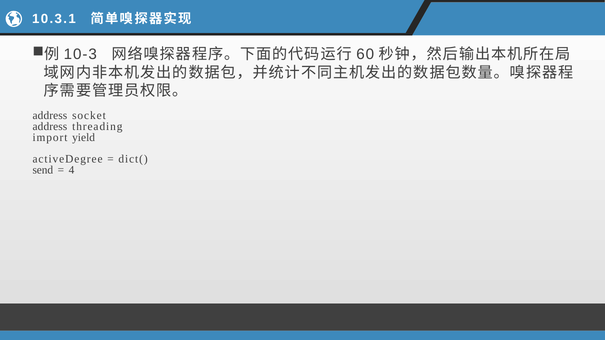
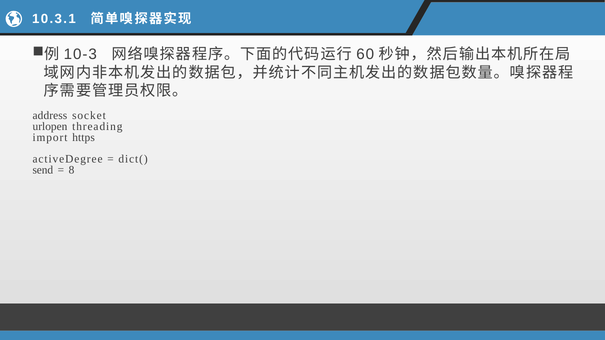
address at (50, 127): address -> urlopen
yield: yield -> https
4: 4 -> 8
